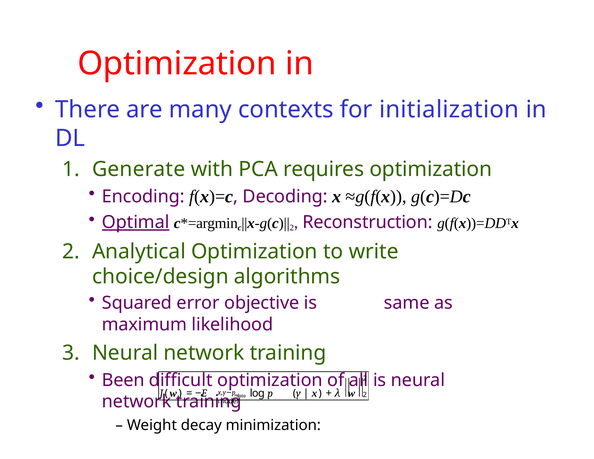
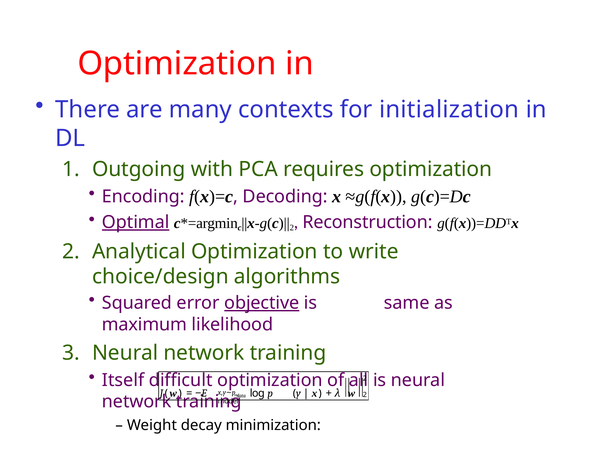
Generate: Generate -> Outgoing
objective underline: none -> present
Been: Been -> Itself
